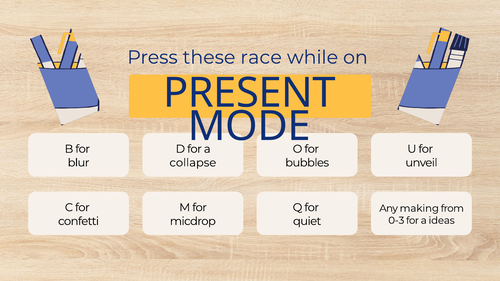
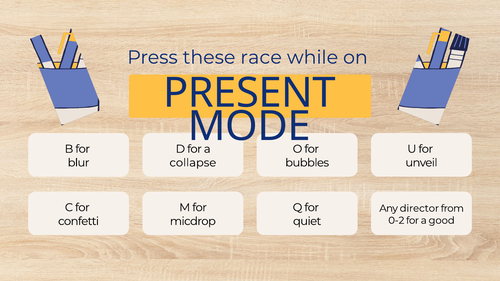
making: making -> director
0-3: 0-3 -> 0-2
ideas: ideas -> good
